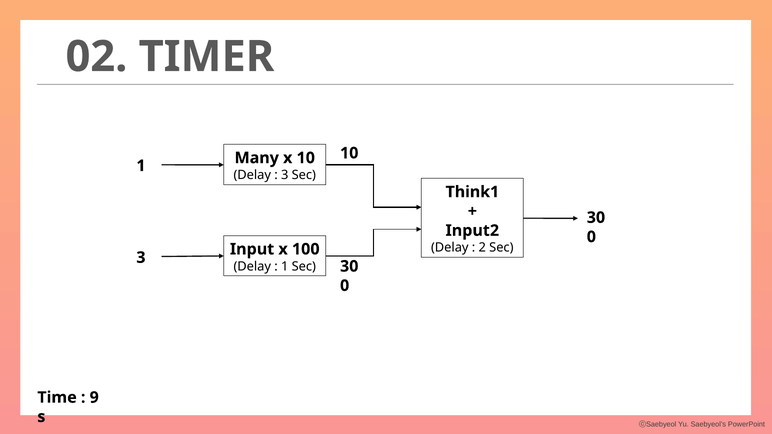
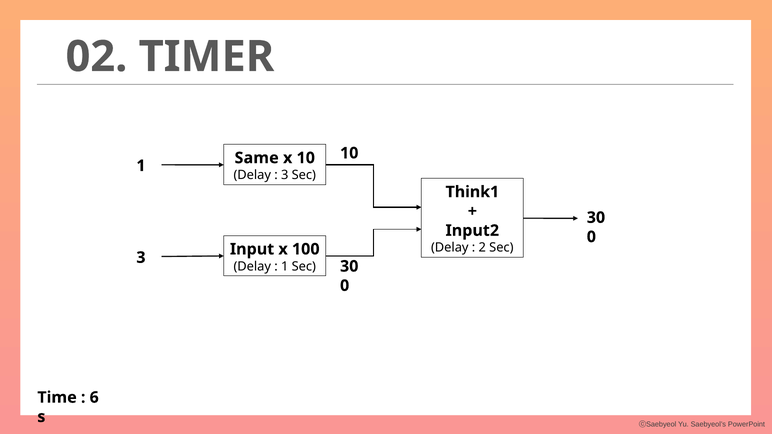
Many: Many -> Same
9: 9 -> 6
